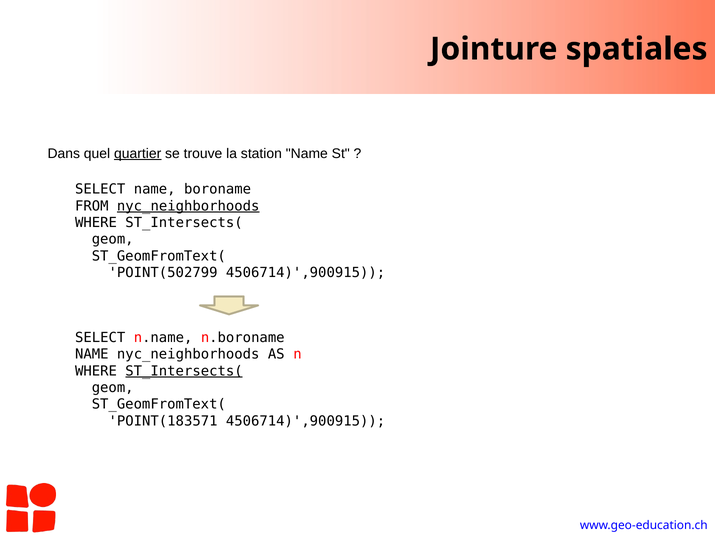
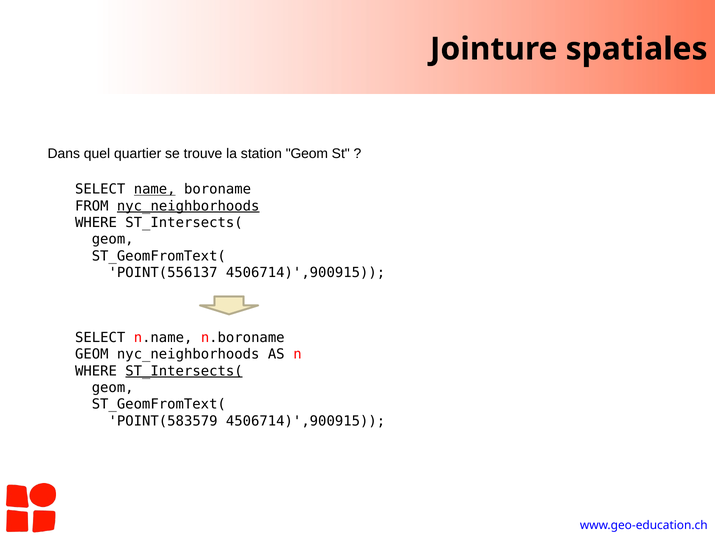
quartier underline: present -> none
station Name: Name -> Geom
name at (155, 189) underline: none -> present
POINT(502799: POINT(502799 -> POINT(556137
NAME at (92, 354): NAME -> GEOM
POINT(183571: POINT(183571 -> POINT(583579
